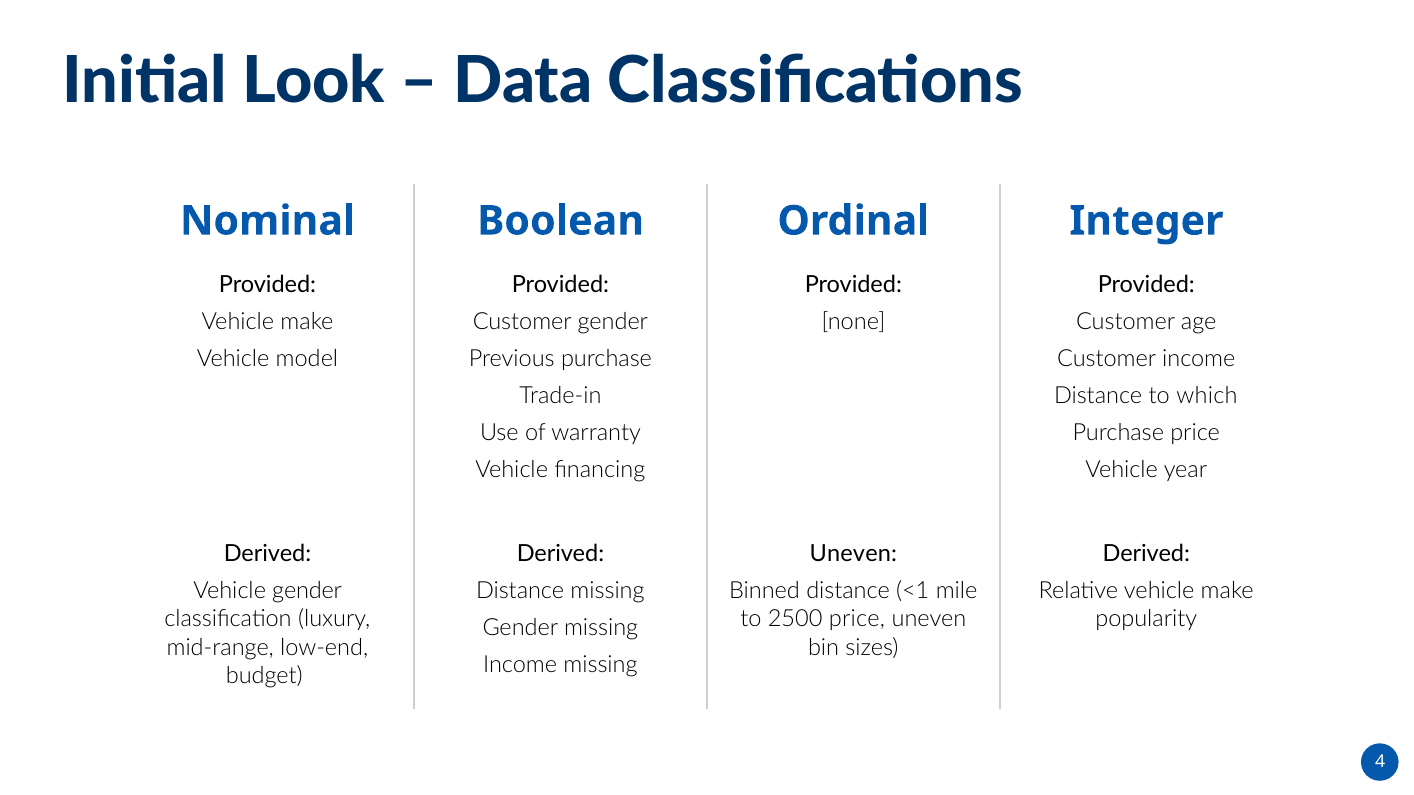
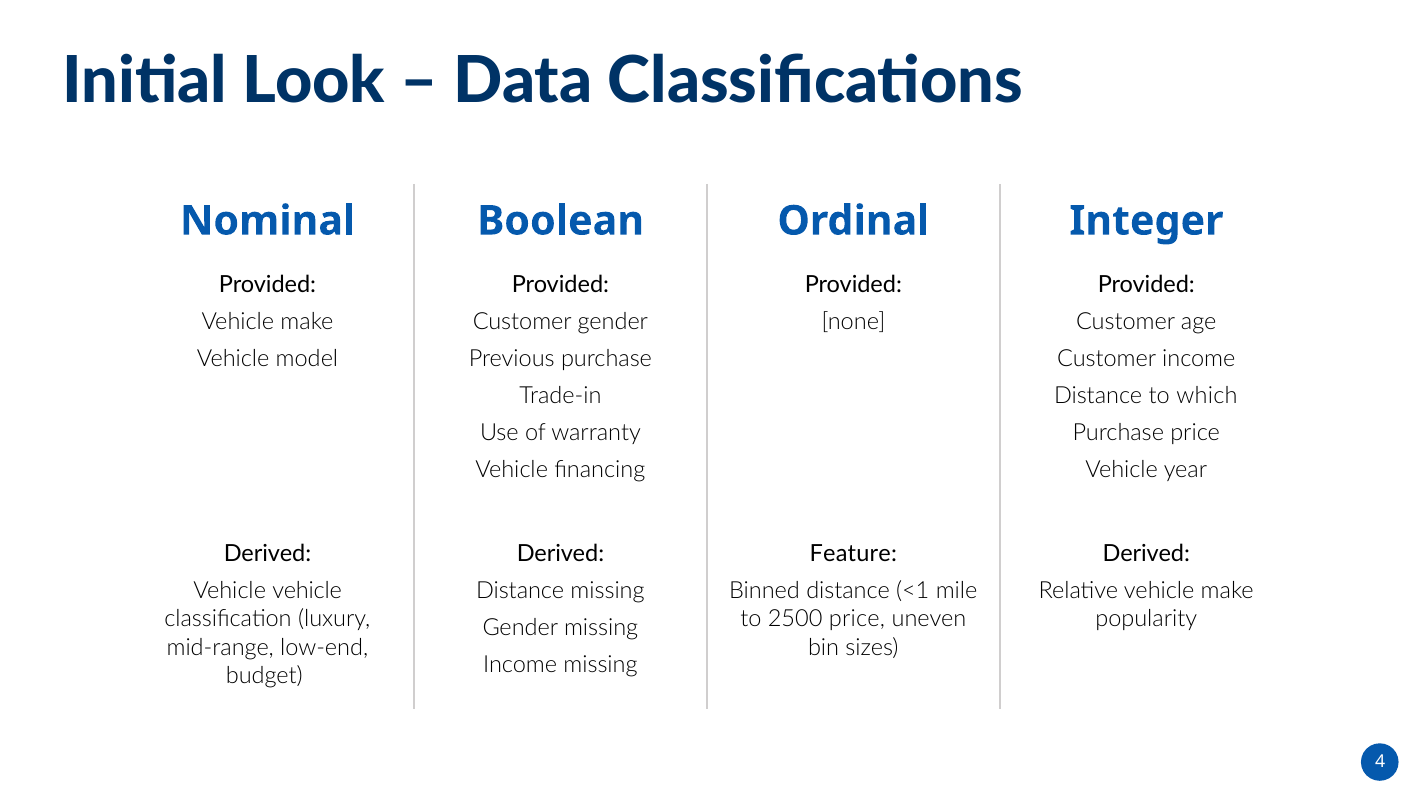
Uneven at (853, 554): Uneven -> Feature
Vehicle gender: gender -> vehicle
